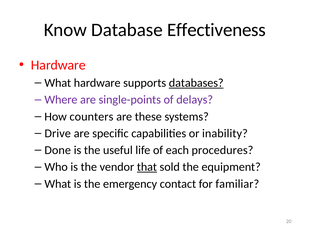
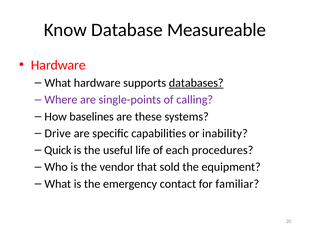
Effectiveness: Effectiveness -> Measureable
delays: delays -> calling
counters: counters -> baselines
Done: Done -> Quick
that underline: present -> none
